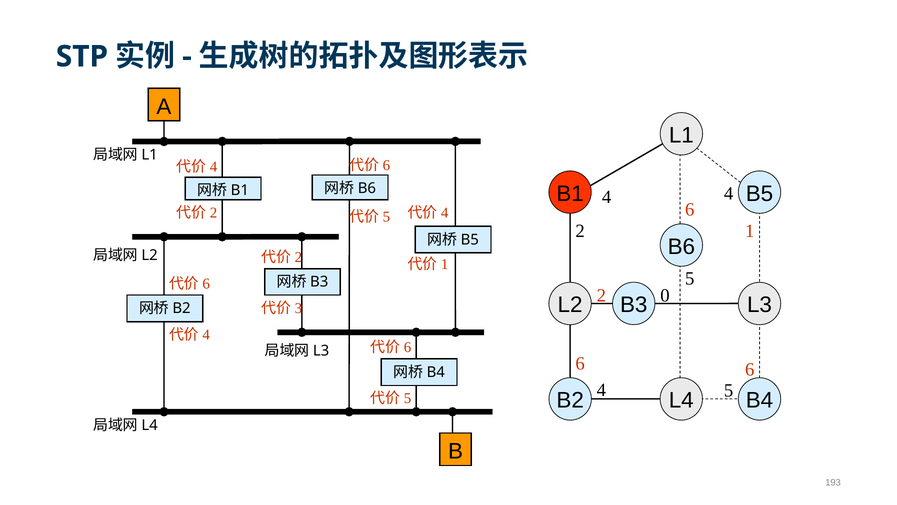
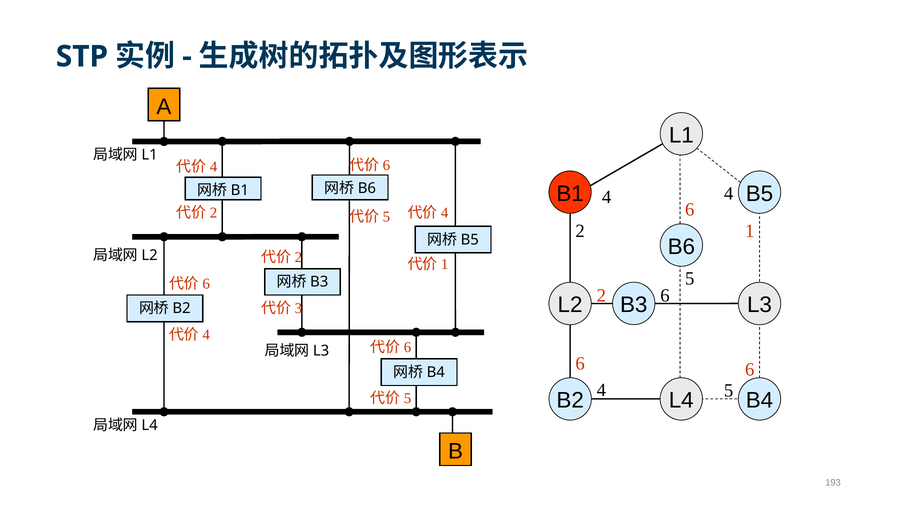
2 0: 0 -> 6
